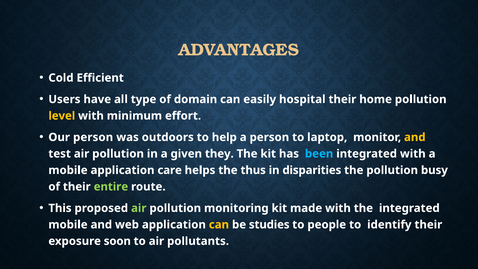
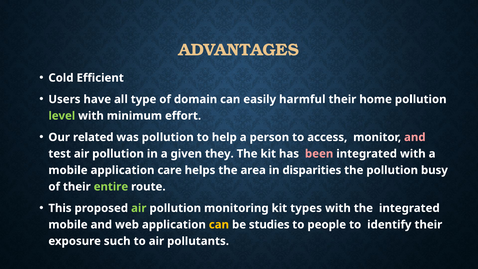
hospital: hospital -> harmful
level colour: yellow -> light green
Our person: person -> related
was outdoors: outdoors -> pollution
laptop: laptop -> access
and at (415, 137) colour: yellow -> pink
been colour: light blue -> pink
thus: thus -> area
made: made -> types
soon: soon -> such
